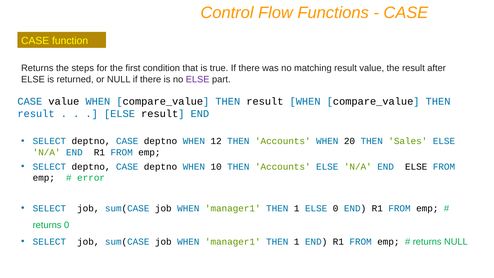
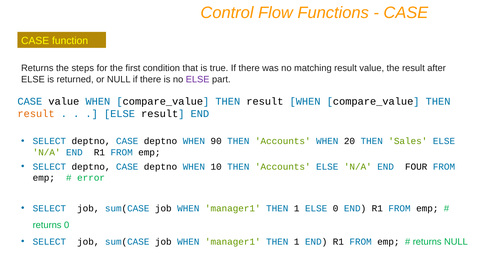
result at (36, 114) colour: blue -> orange
12: 12 -> 90
END ELSE: ELSE -> FOUR
